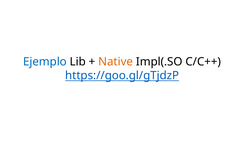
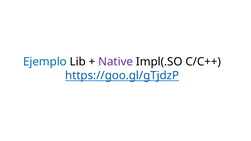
Native colour: orange -> purple
